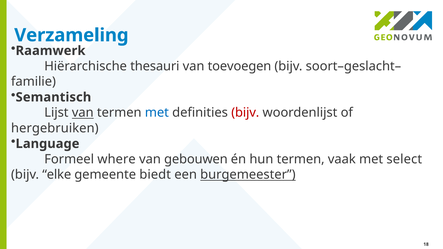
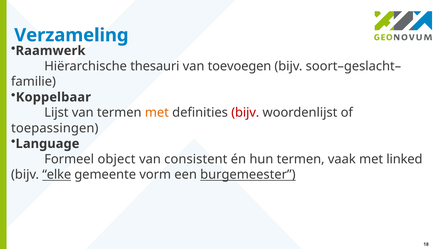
Semantisch: Semantisch -> Koppelbaar
van at (83, 113) underline: present -> none
met at (157, 113) colour: blue -> orange
hergebruiken: hergebruiken -> toepassingen
where: where -> object
gebouwen: gebouwen -> consistent
select: select -> linked
elke underline: none -> present
biedt: biedt -> vorm
